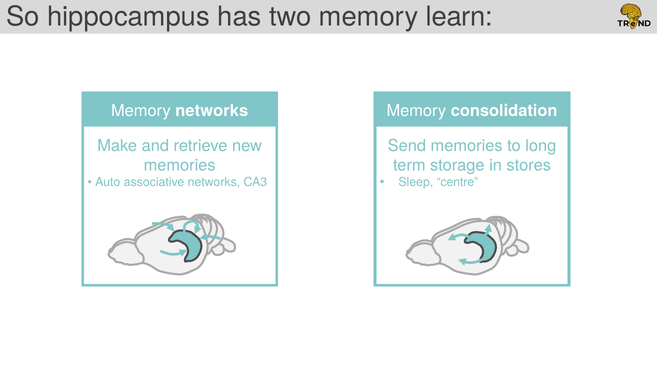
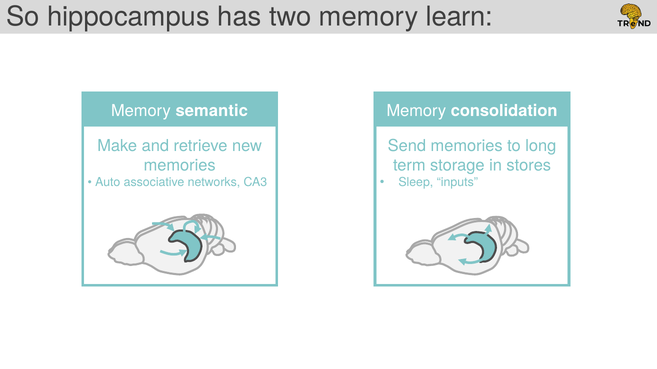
Memory networks: networks -> semantic
centre: centre -> inputs
